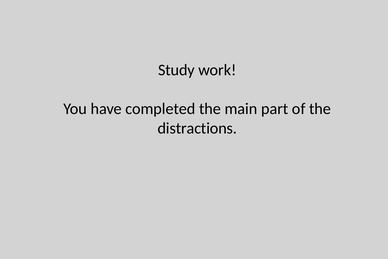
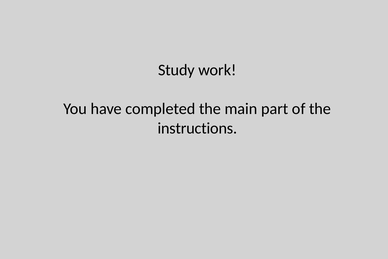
distractions: distractions -> instructions
